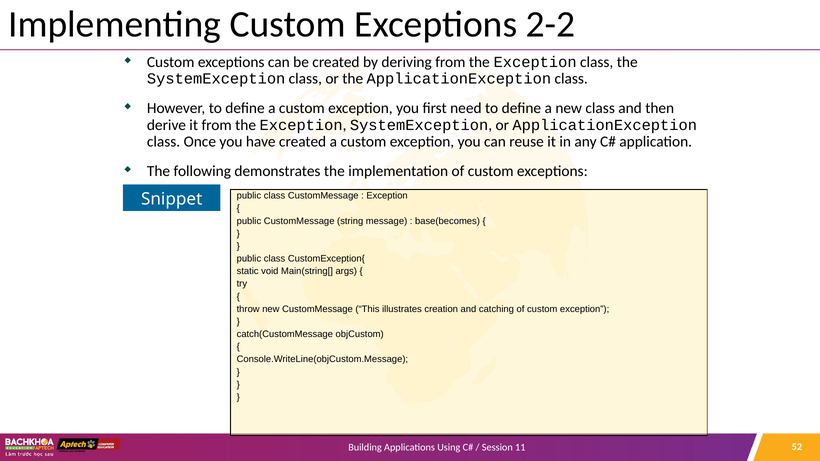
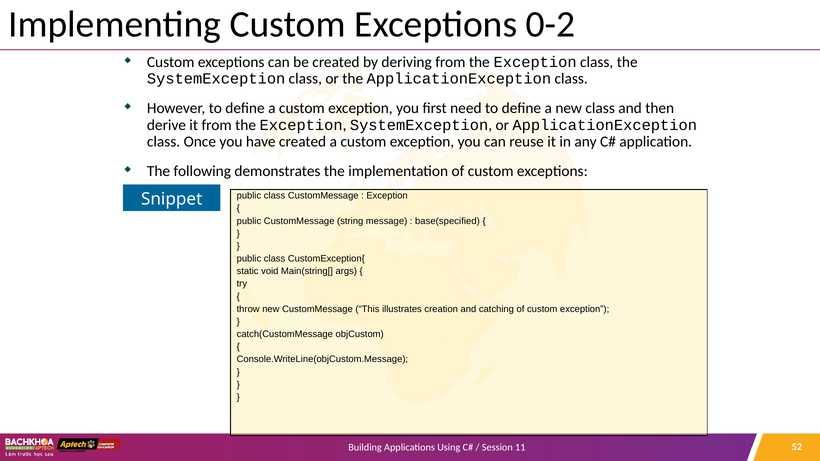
2-2: 2-2 -> 0-2
base(becomes: base(becomes -> base(specified
